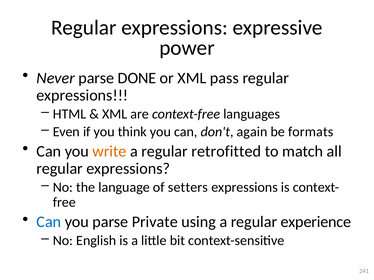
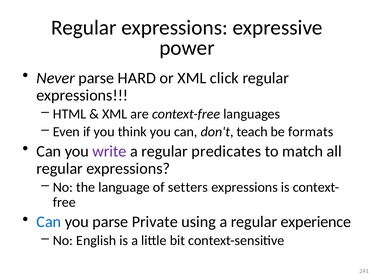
DONE: DONE -> HARD
pass: pass -> click
again: again -> teach
write colour: orange -> purple
retrofitted: retrofitted -> predicates
